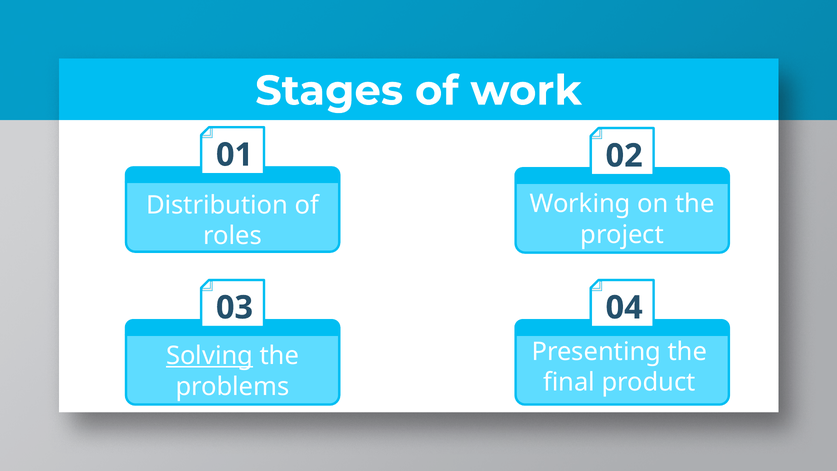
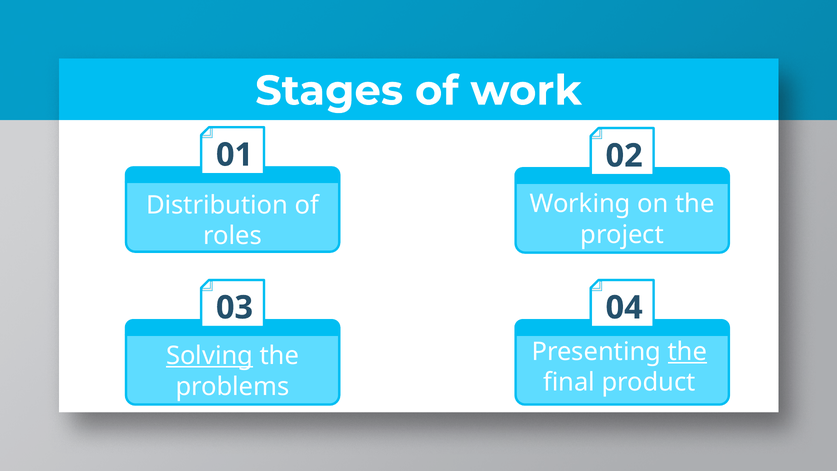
the at (687, 351) underline: none -> present
